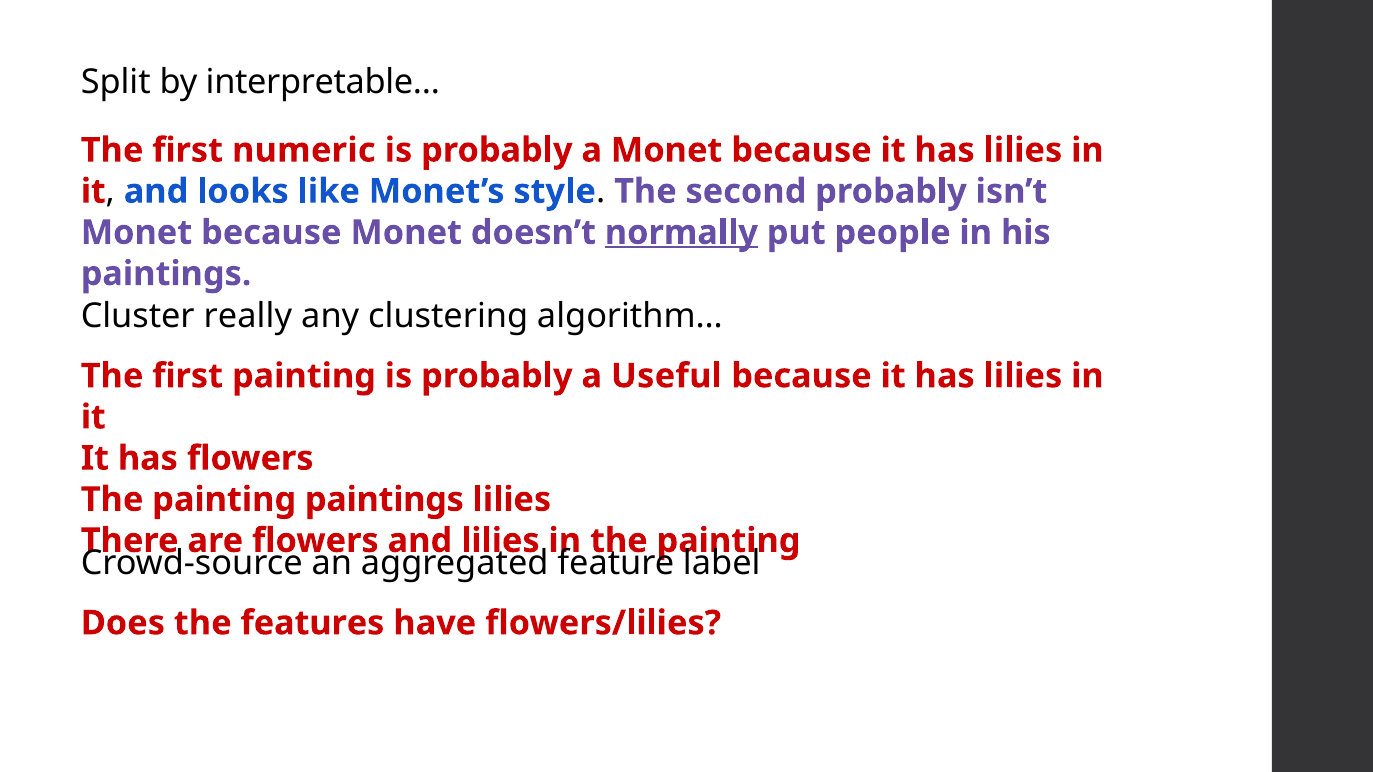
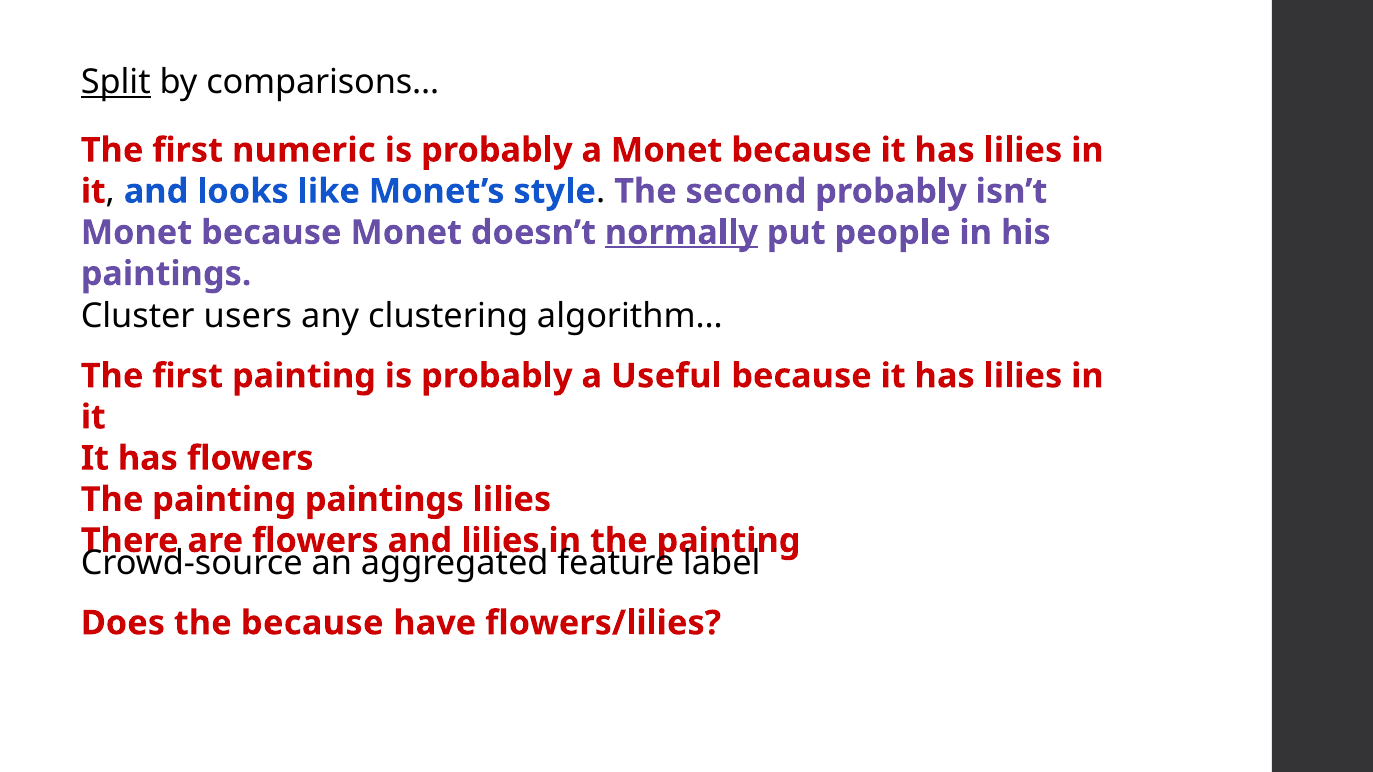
Split underline: none -> present
interpretable…: interpretable… -> comparisons…
really: really -> users
the features: features -> because
